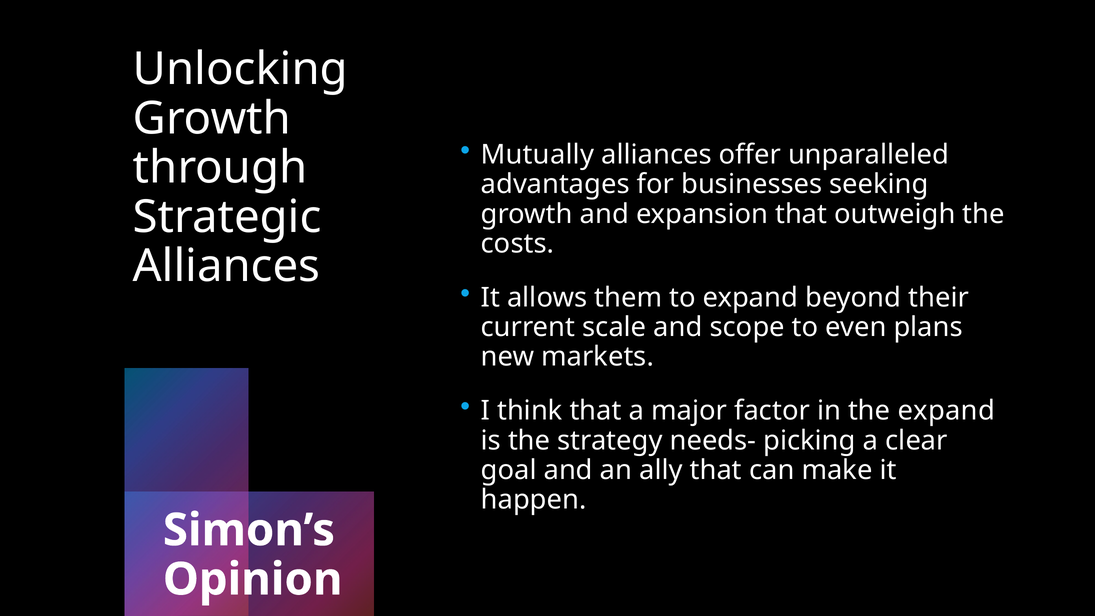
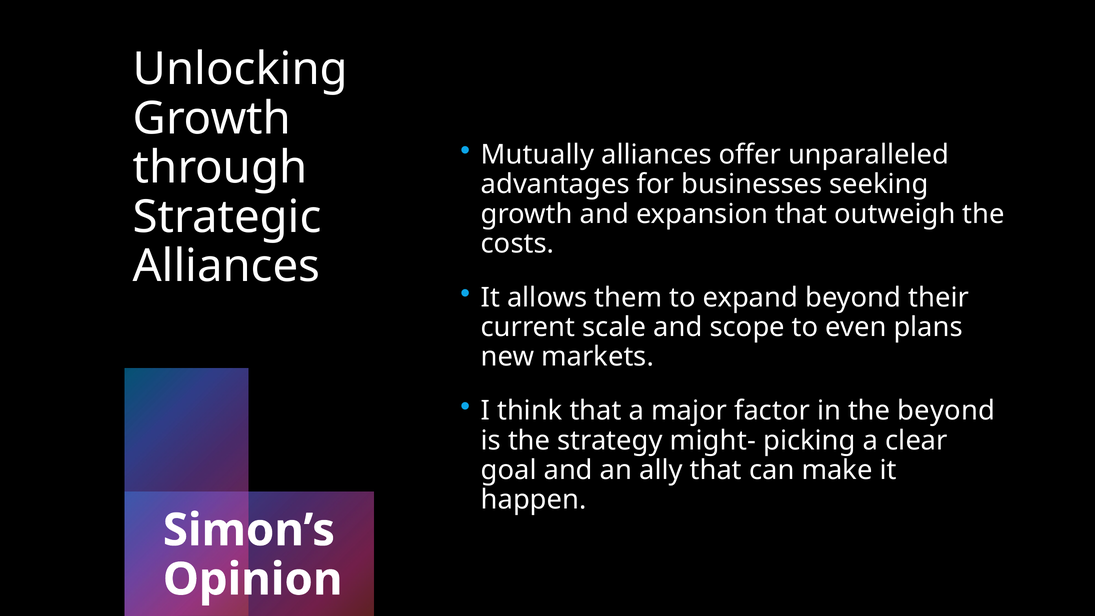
the expand: expand -> beyond
needs-: needs- -> might-
